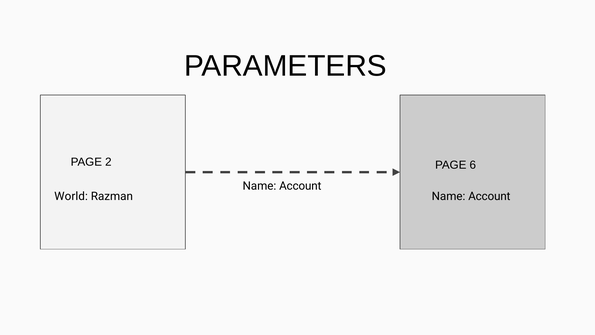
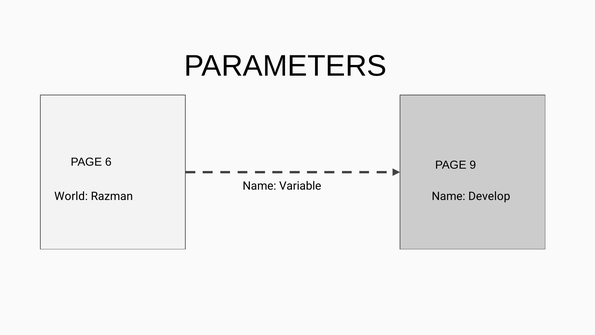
2: 2 -> 6
6: 6 -> 9
Account at (300, 186): Account -> Variable
Account at (489, 196): Account -> Develop
